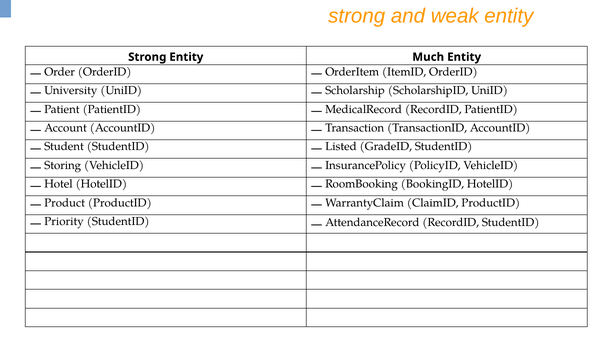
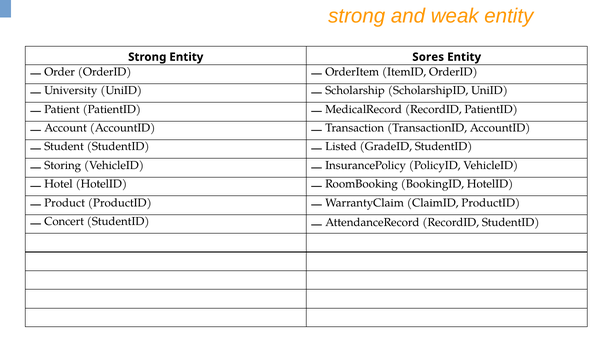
Much: Much -> Sores
Priority: Priority -> Concert
